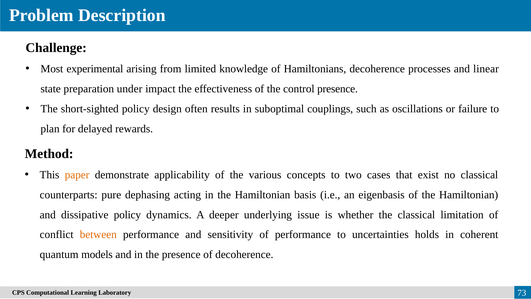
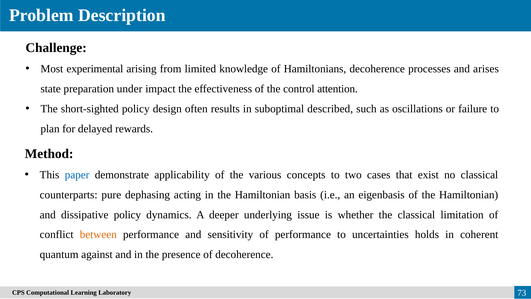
linear: linear -> arises
control presence: presence -> attention
couplings: couplings -> described
paper colour: orange -> blue
models: models -> against
